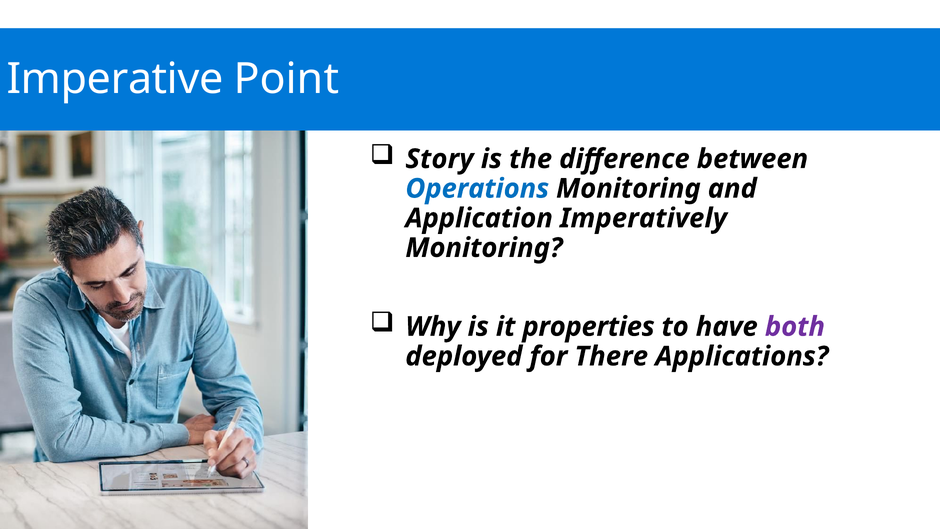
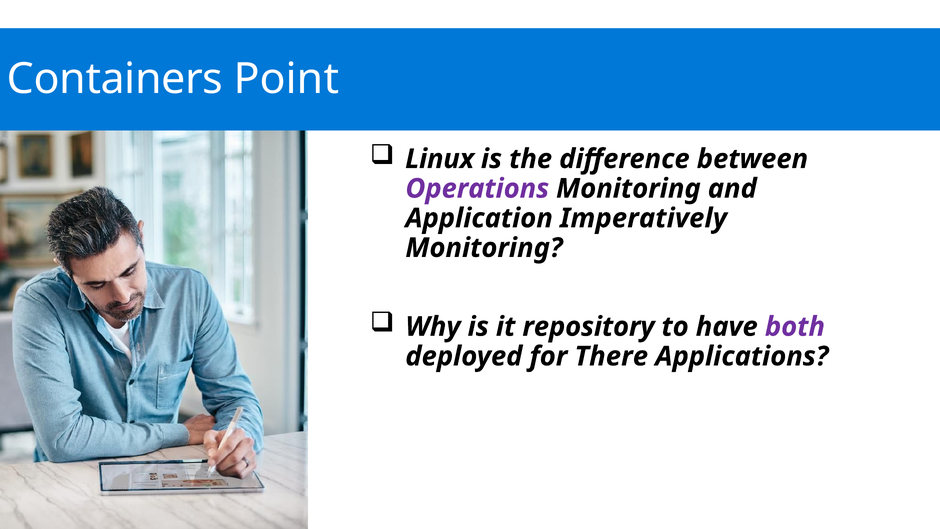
Imperative: Imperative -> Containers
Story: Story -> Linux
Operations colour: blue -> purple
properties: properties -> repository
